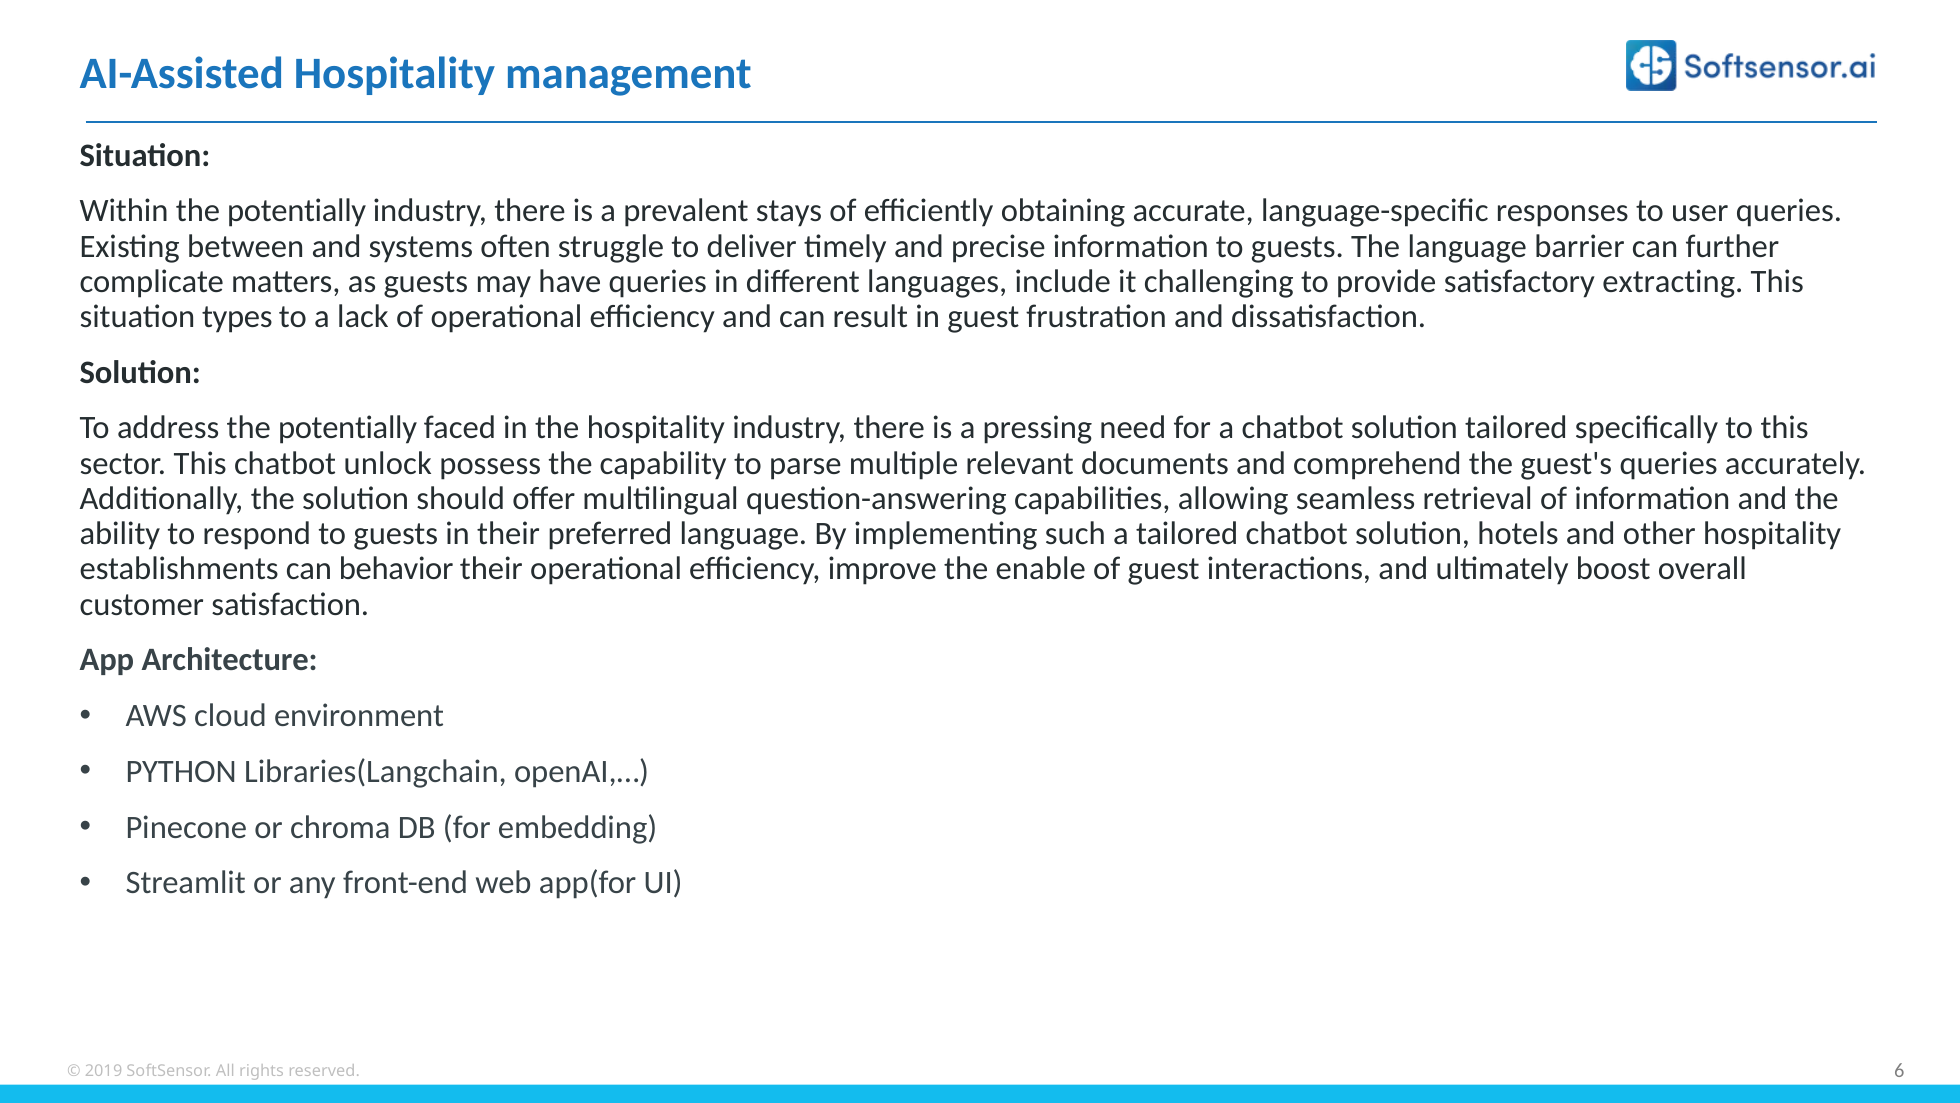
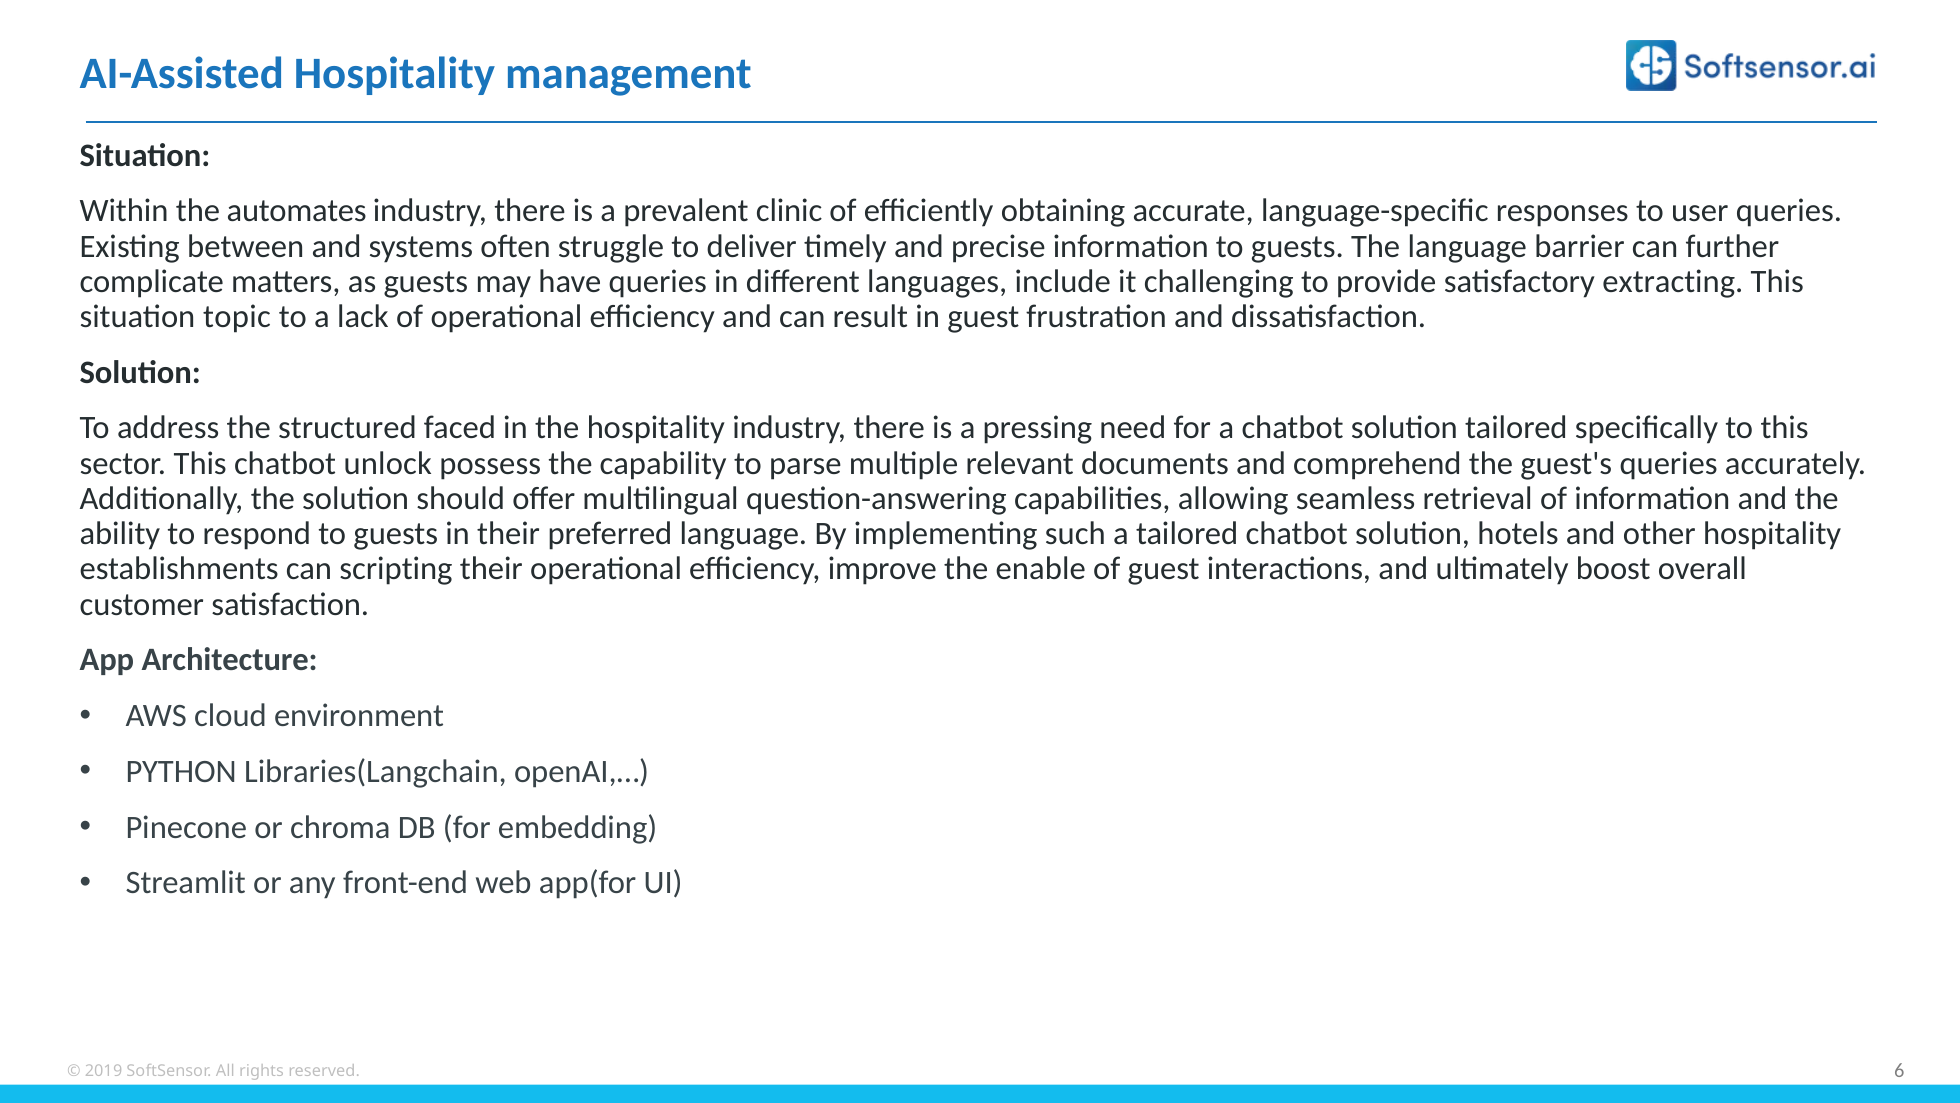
Within the potentially: potentially -> automates
stays: stays -> clinic
types: types -> topic
address the potentially: potentially -> structured
behavior: behavior -> scripting
